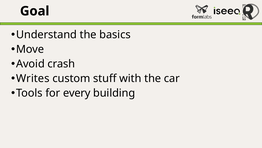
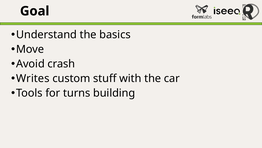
every: every -> turns
